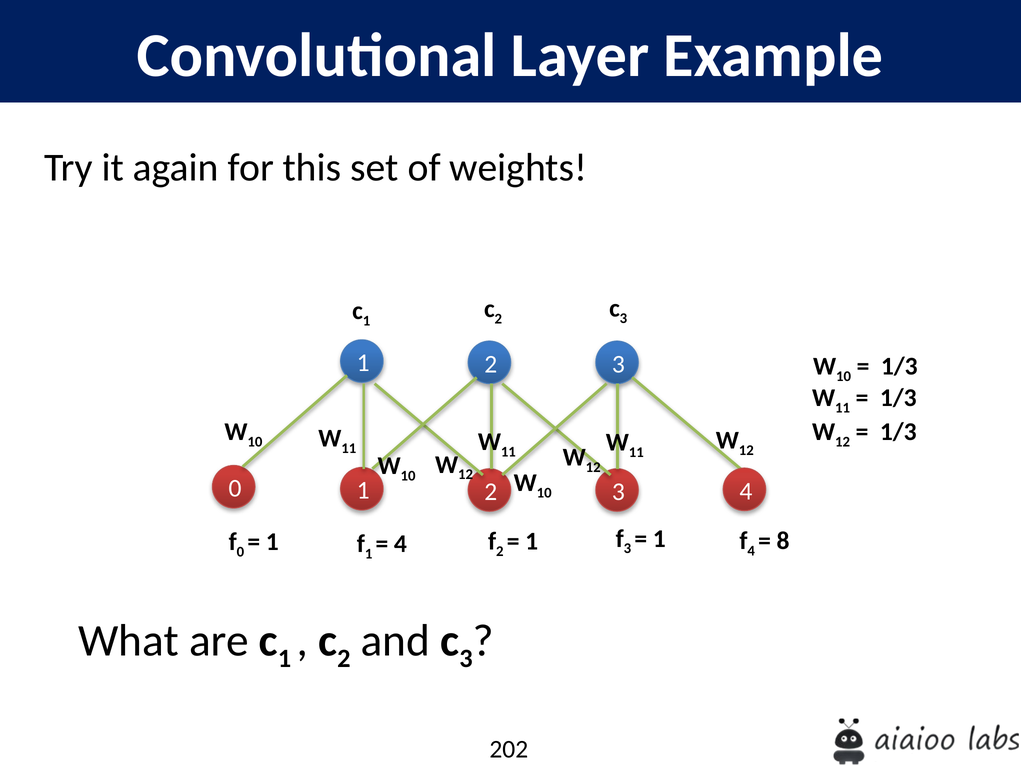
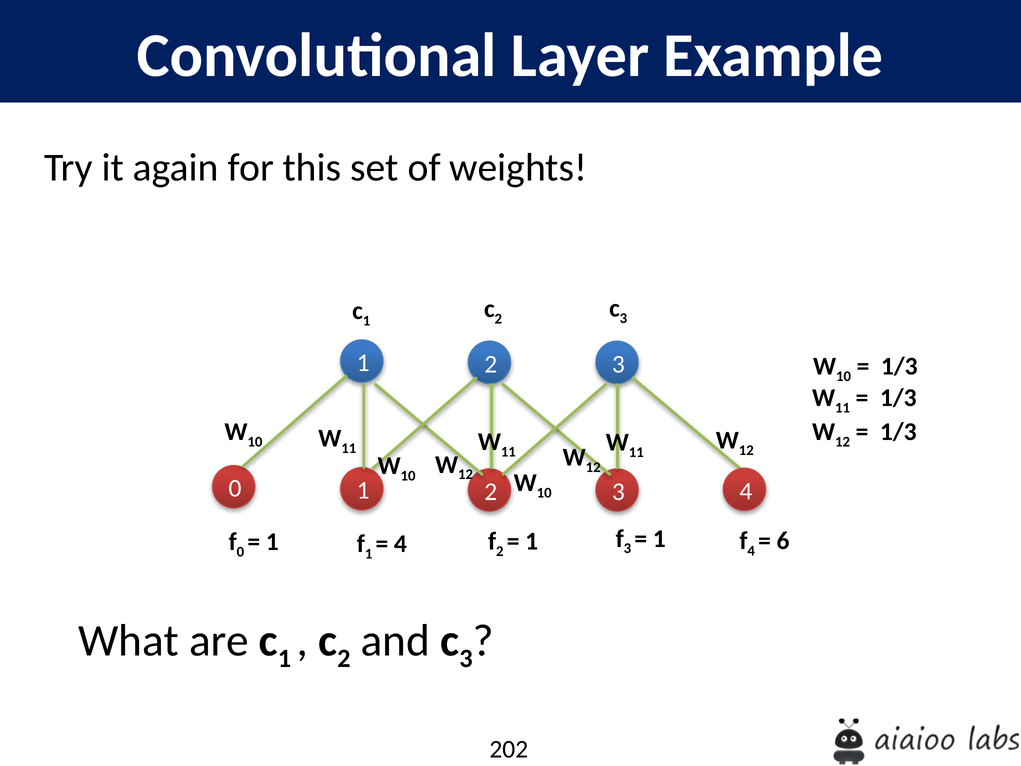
8: 8 -> 6
